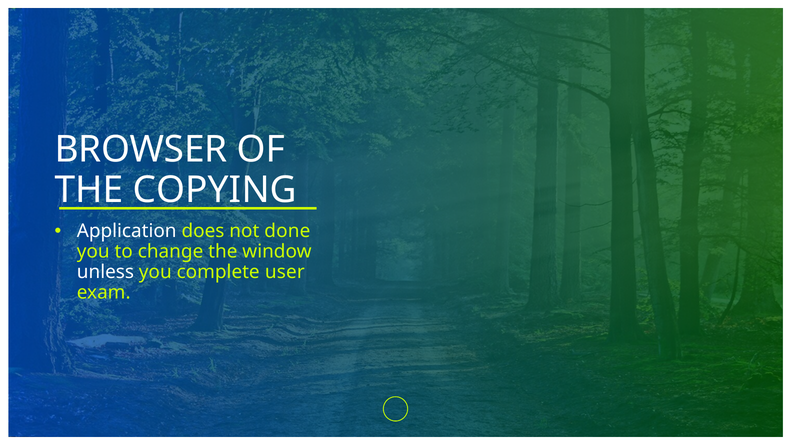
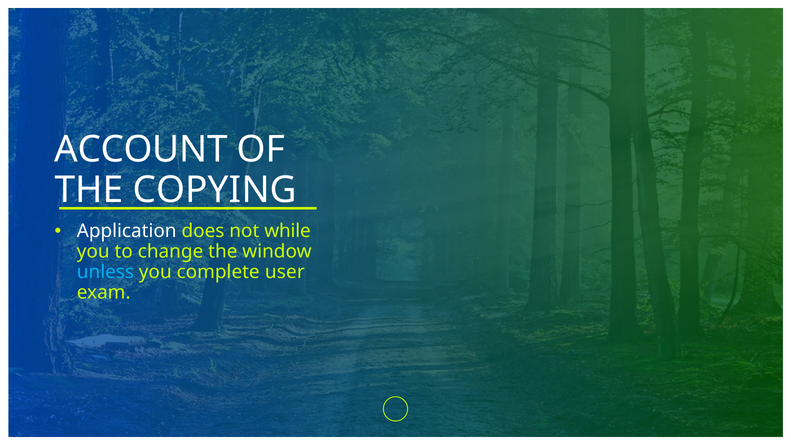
BROWSER: BROWSER -> ACCOUNT
done: done -> while
unless colour: white -> light blue
